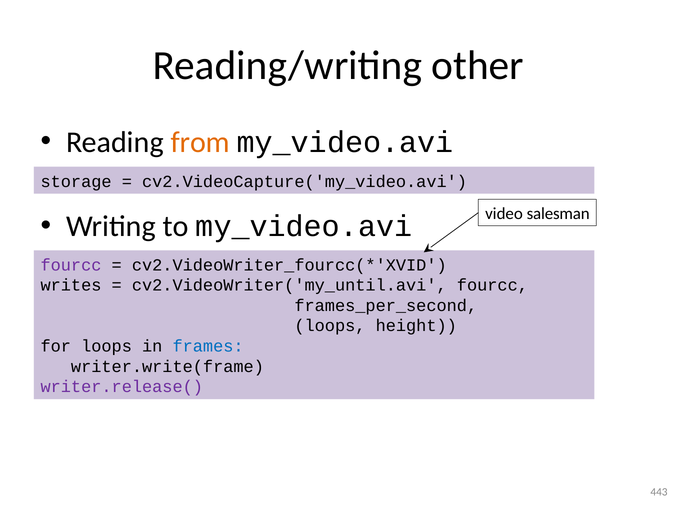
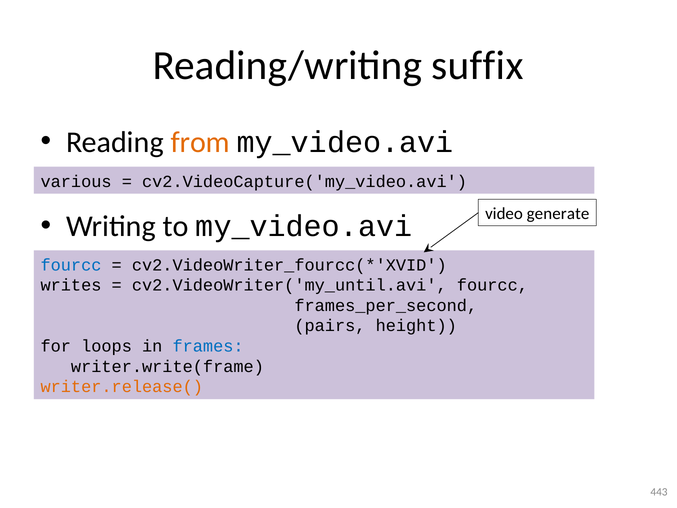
other: other -> suffix
storage: storage -> various
salesman: salesman -> generate
fourcc at (71, 265) colour: purple -> blue
loops at (330, 326): loops -> pairs
writer.release( colour: purple -> orange
